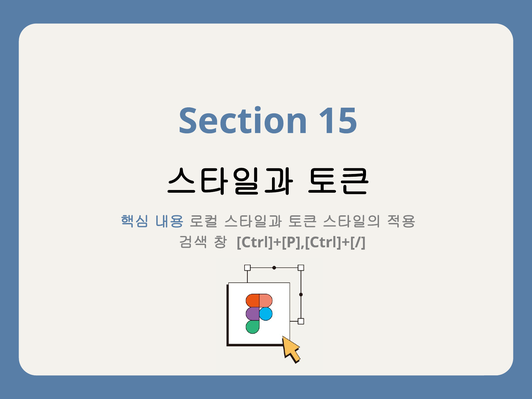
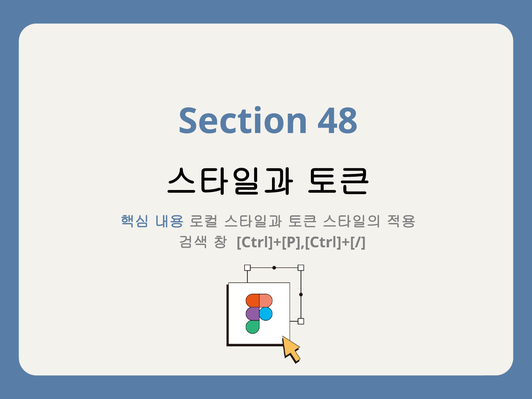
15: 15 -> 48
